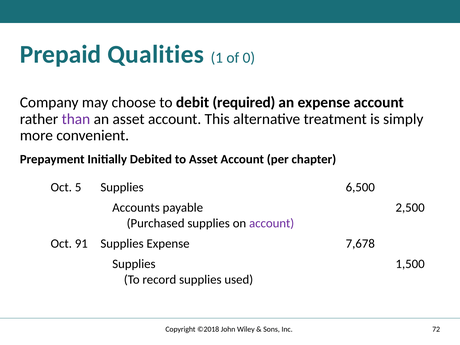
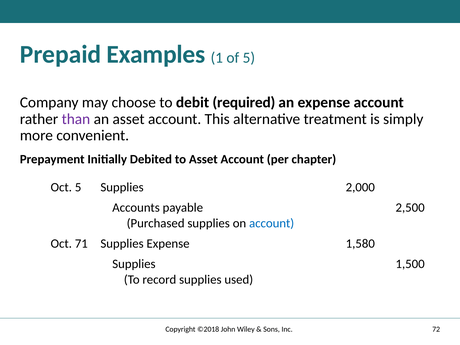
Qualities: Qualities -> Examples
of 0: 0 -> 5
6,500: 6,500 -> 2,000
account at (272, 223) colour: purple -> blue
91: 91 -> 71
7,678: 7,678 -> 1,580
